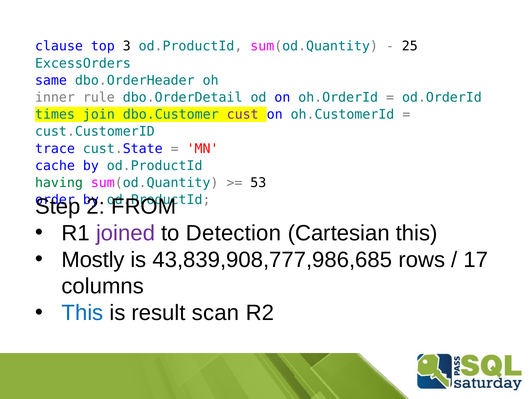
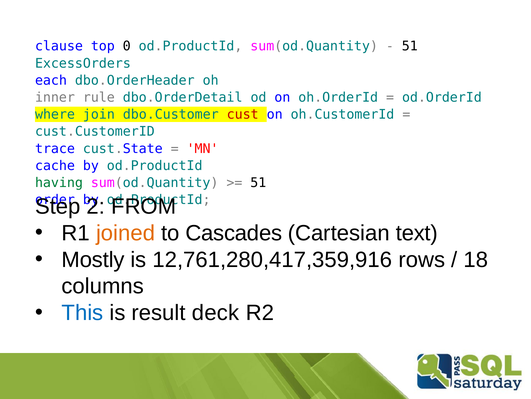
3: 3 -> 0
25 at (410, 46): 25 -> 51
same: same -> each
times: times -> where
cust colour: purple -> red
53 at (258, 182): 53 -> 51
joined colour: purple -> orange
Detection: Detection -> Cascades
Cartesian this: this -> text
43,839,908,777,986,685: 43,839,908,777,986,685 -> 12,761,280,417,359,916
17: 17 -> 18
scan: scan -> deck
